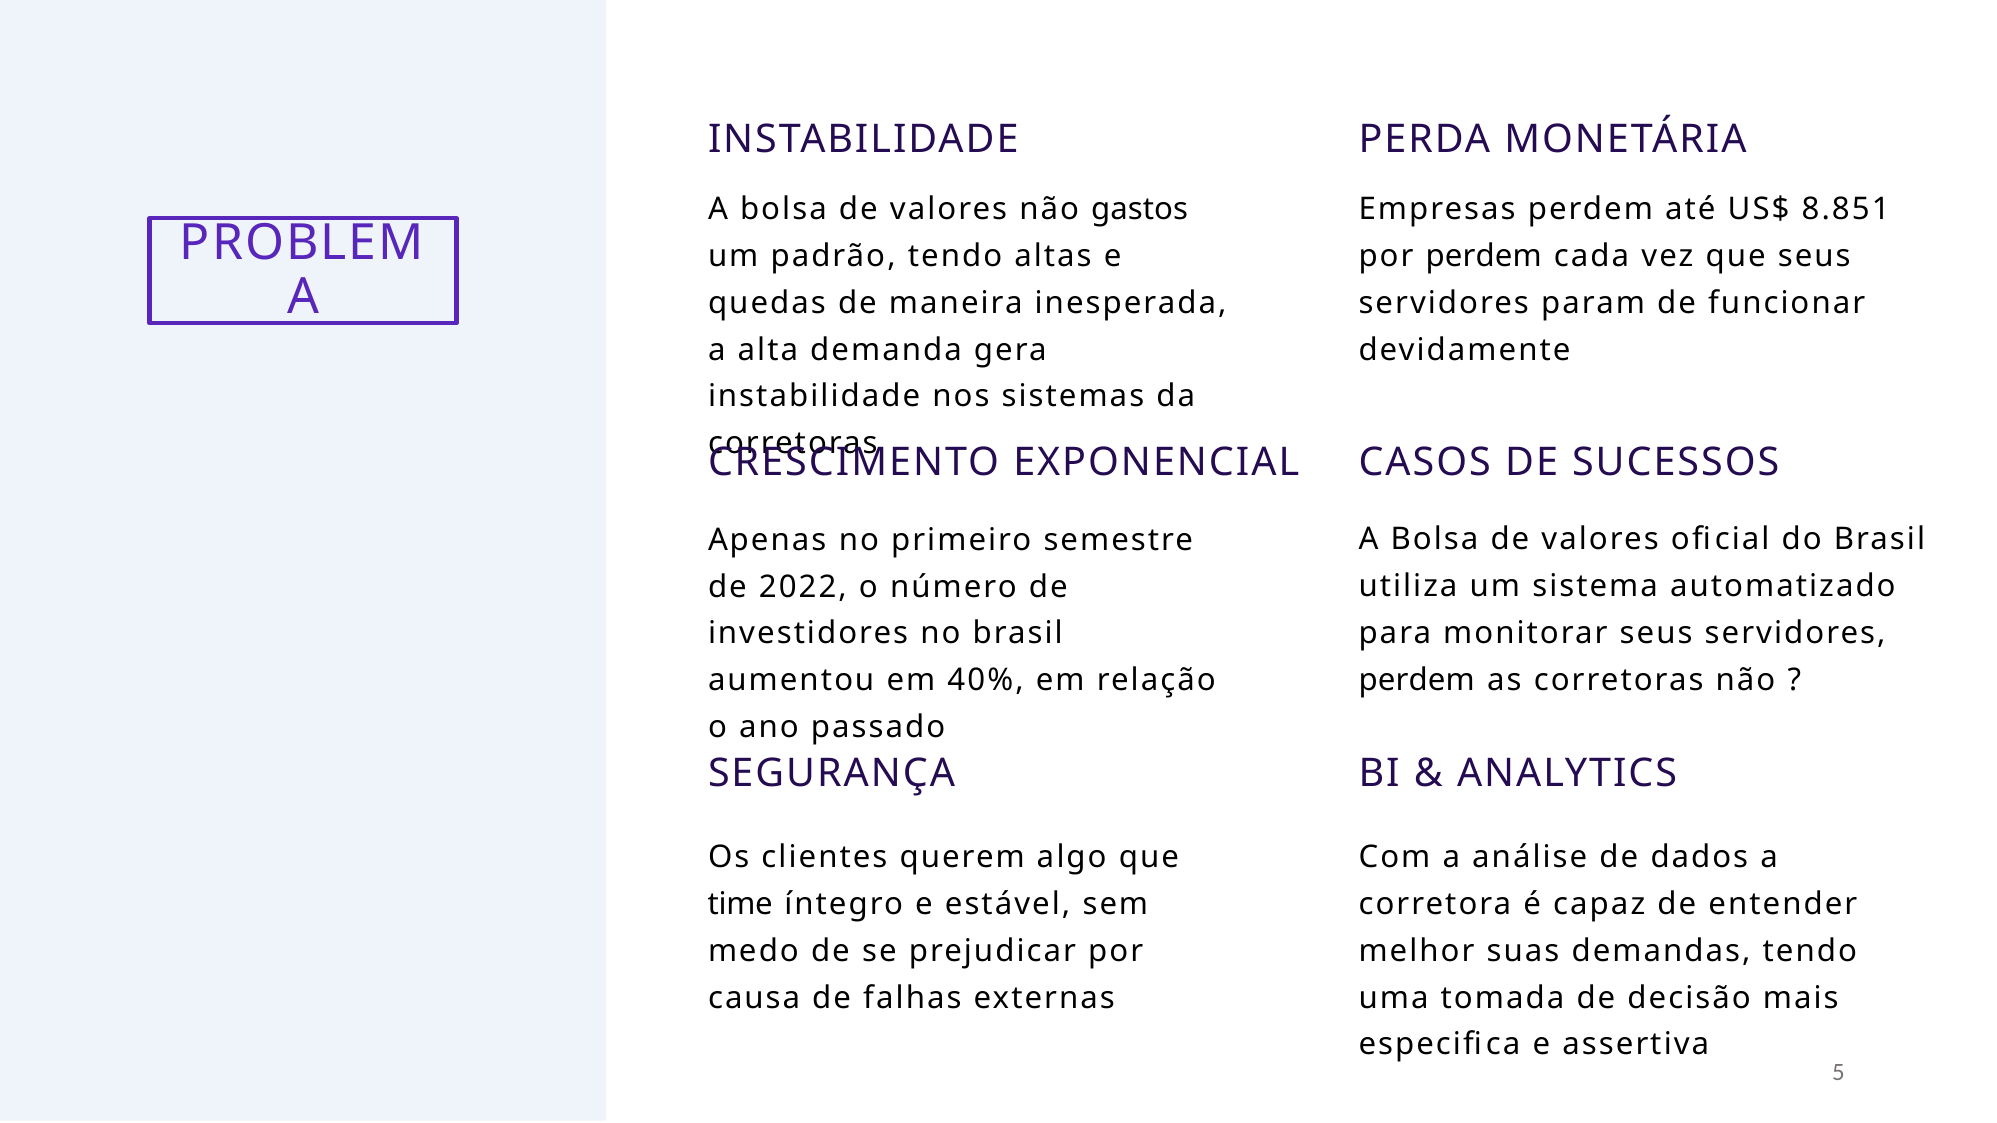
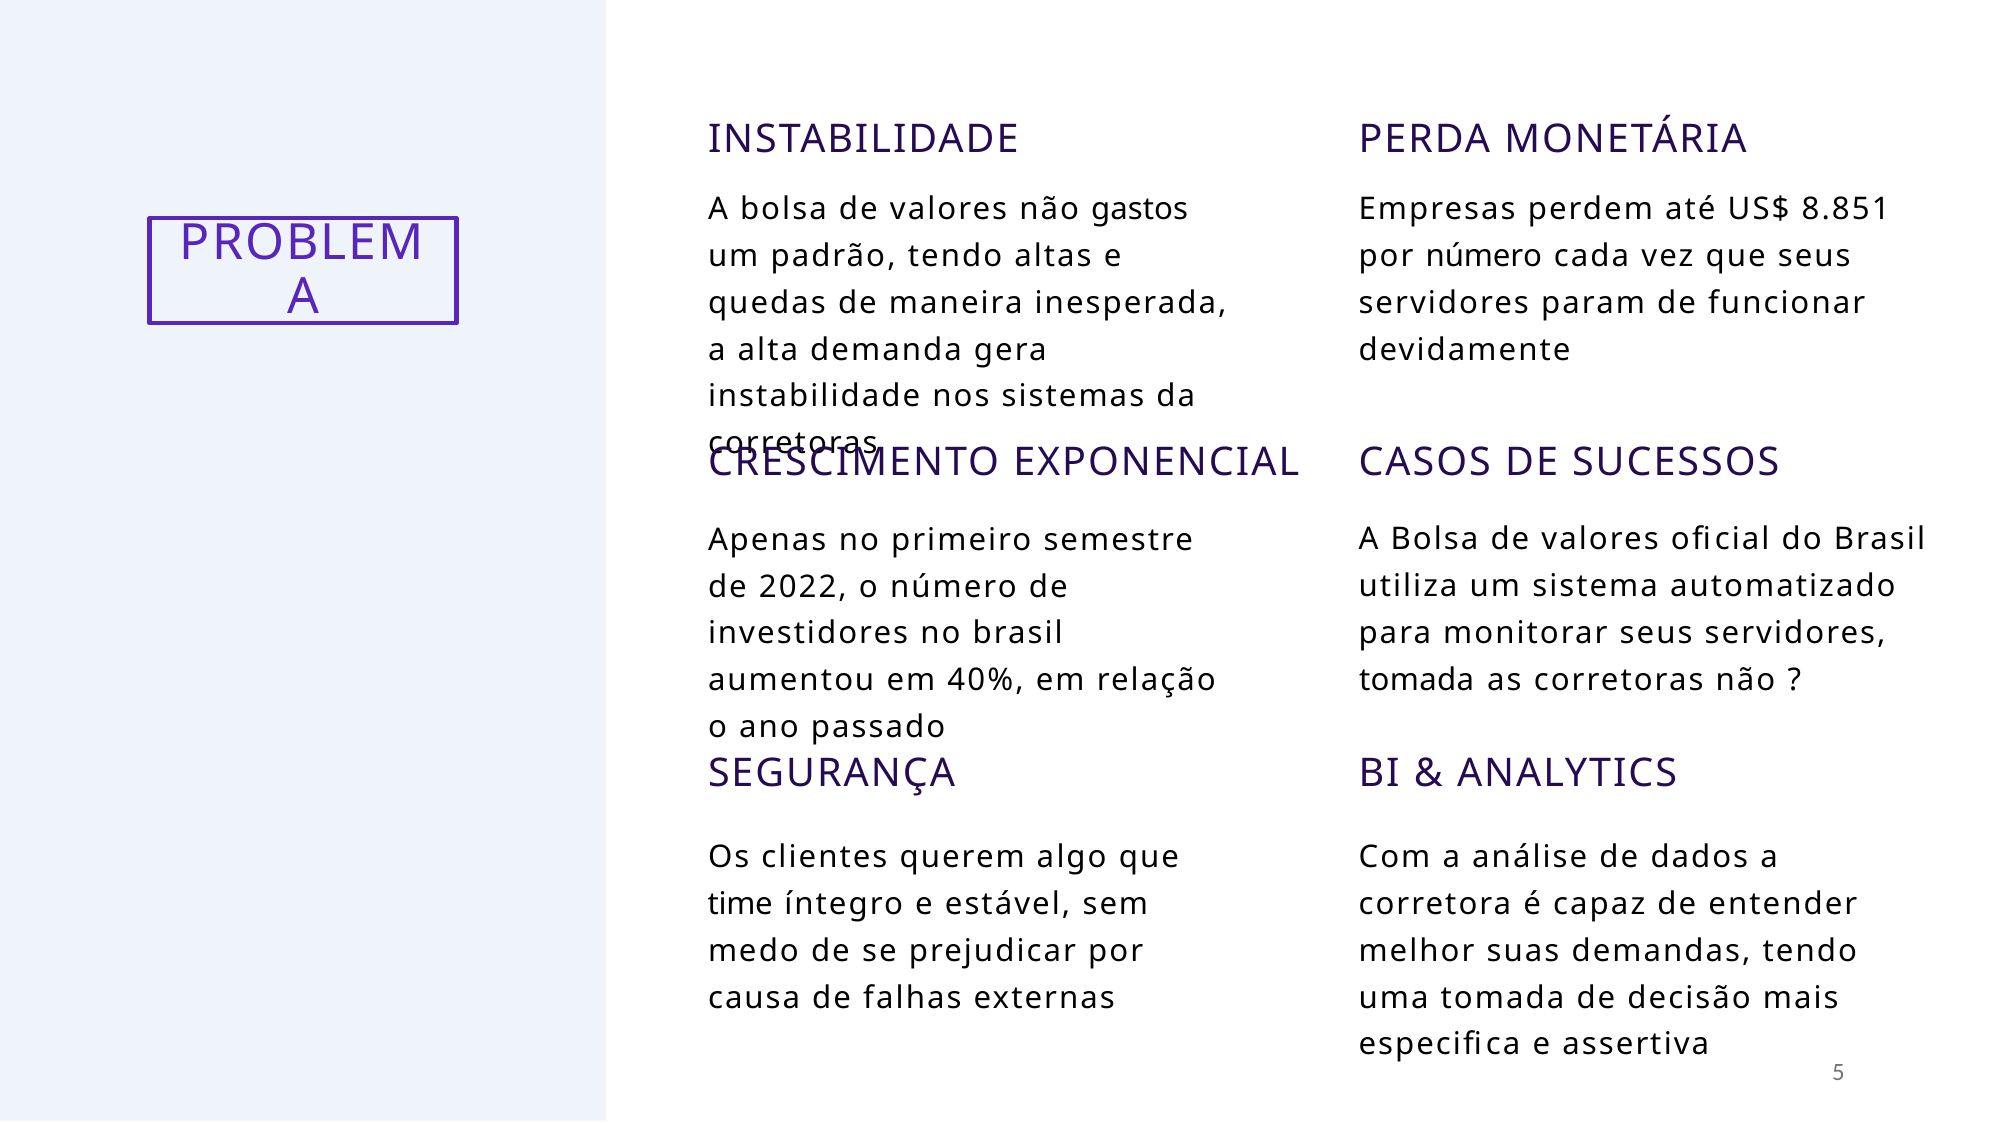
por perdem: perdem -> número
perdem at (1417, 680): perdem -> tomada
